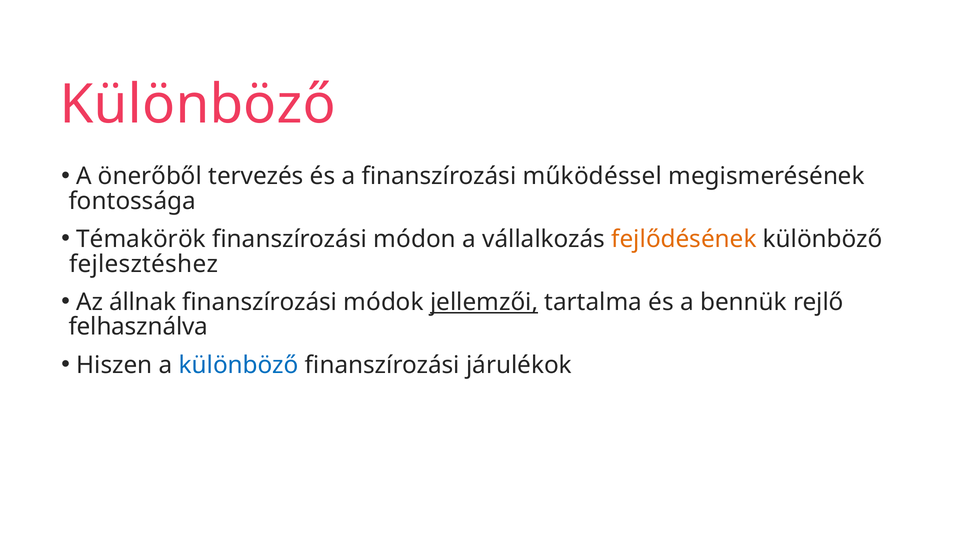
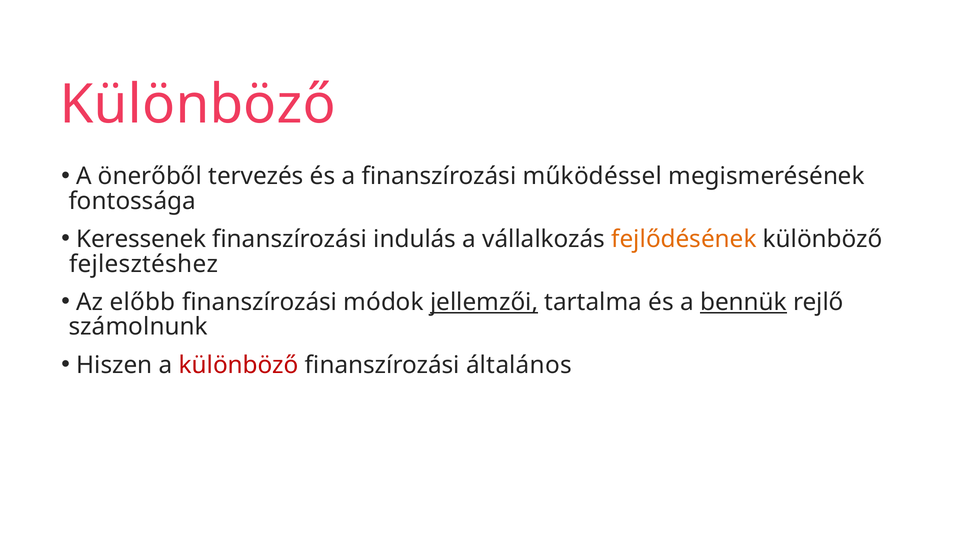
Témakörök: Témakörök -> Keressenek
módon: módon -> indulás
állnak: állnak -> előbb
bennük underline: none -> present
felhasználva: felhasználva -> számolnunk
különböző at (239, 365) colour: blue -> red
járulékok: járulékok -> általános
